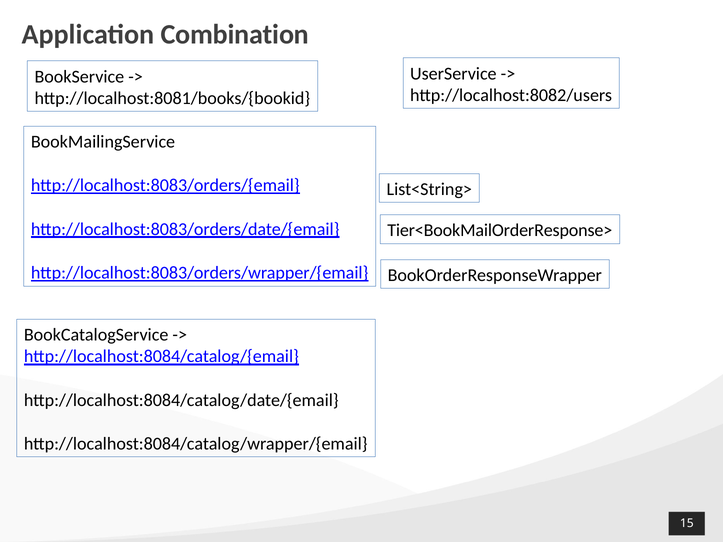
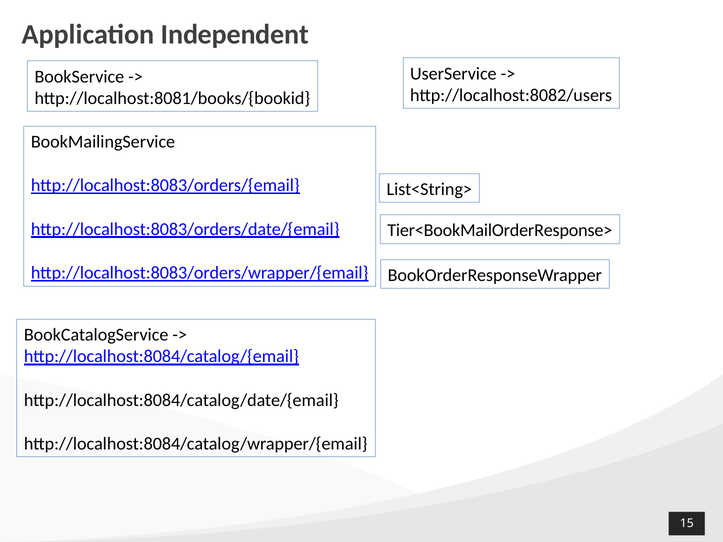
Combination: Combination -> Independent
